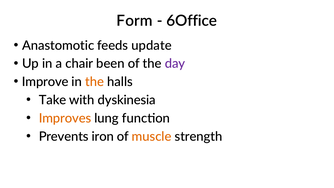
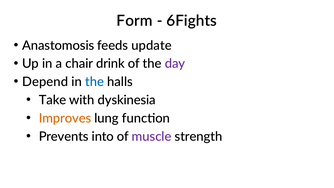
6Office: 6Office -> 6Fights
Anastomotic: Anastomotic -> Anastomosis
been: been -> drink
Improve: Improve -> Depend
the at (95, 82) colour: orange -> blue
iron: iron -> into
muscle colour: orange -> purple
